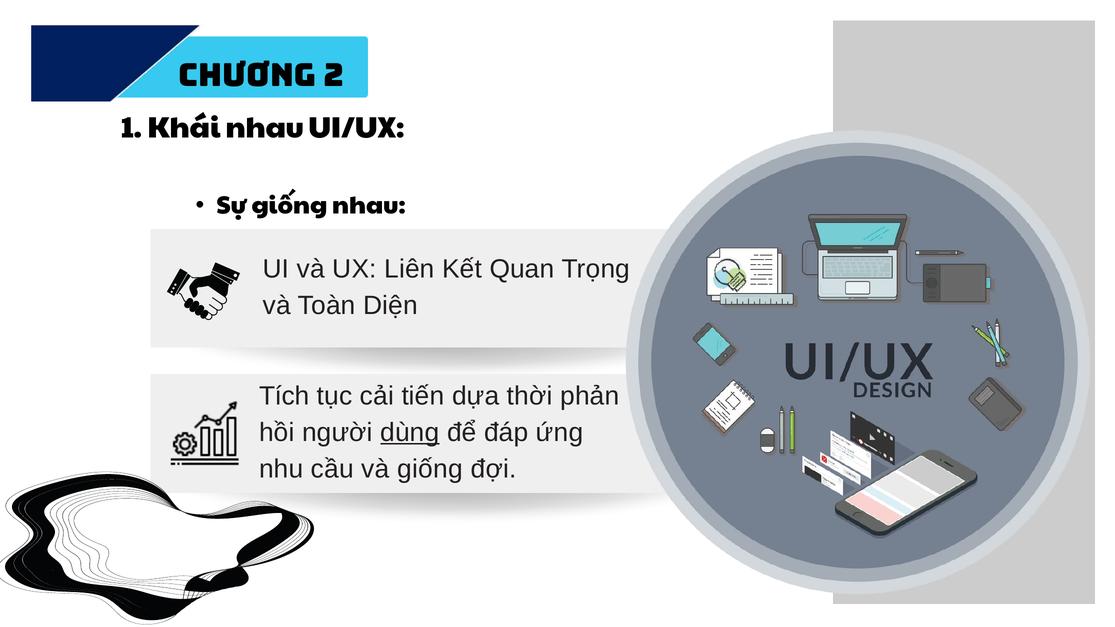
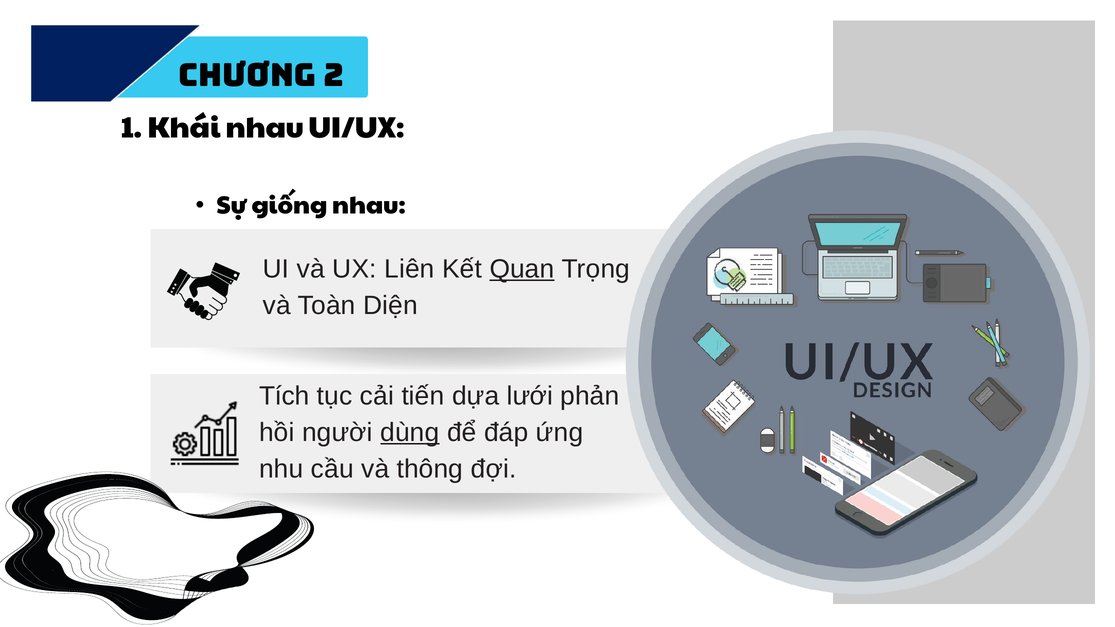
Quan underline: none -> present
thời: thời -> lưới
và giống: giống -> thông
